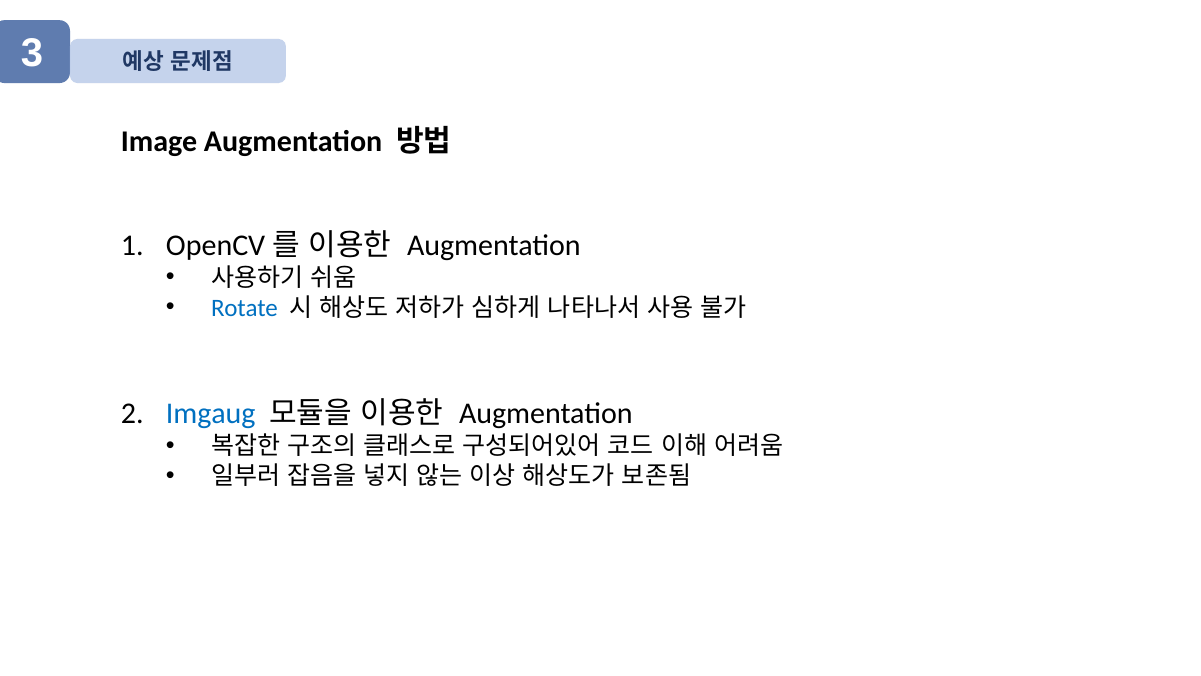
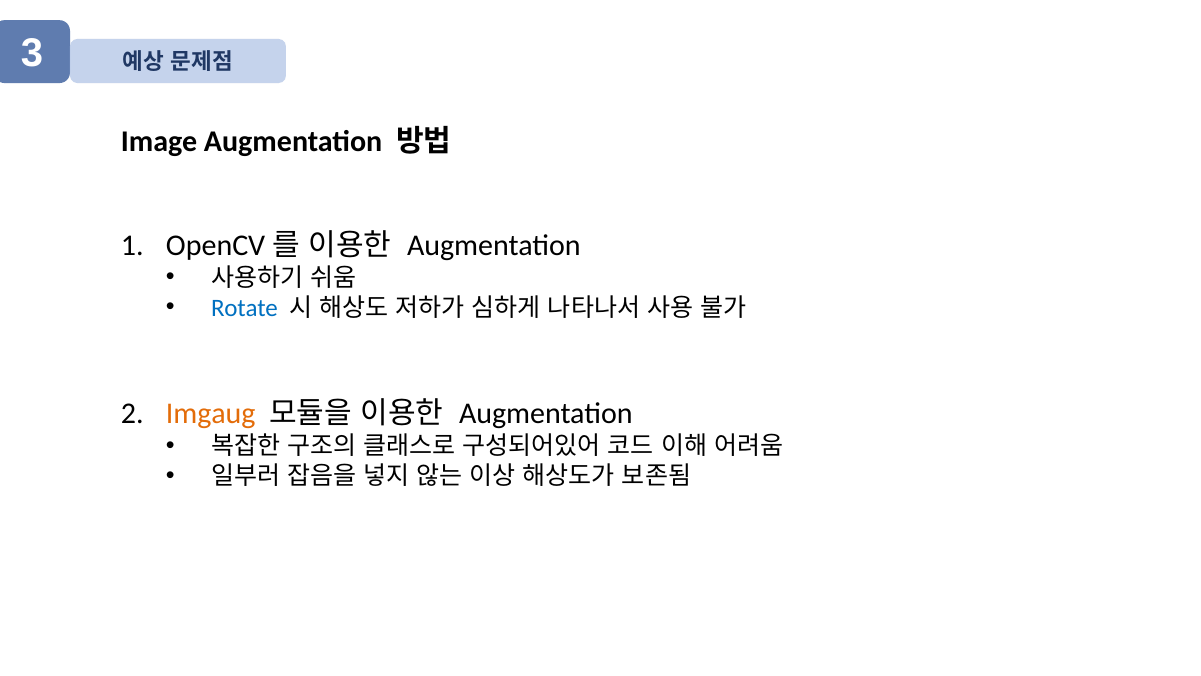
Imgaug colour: blue -> orange
